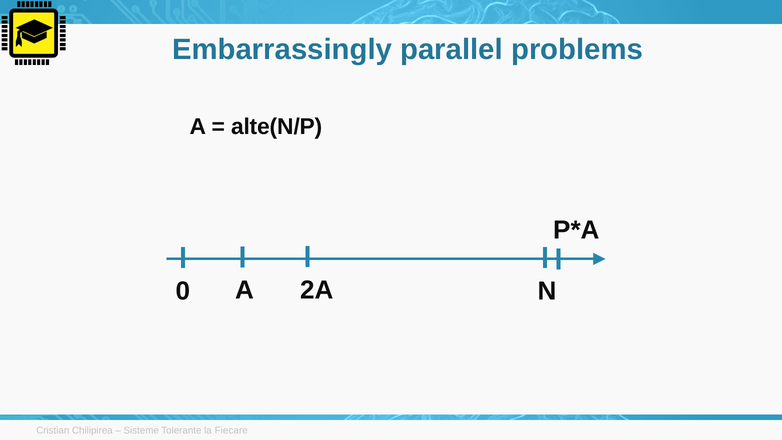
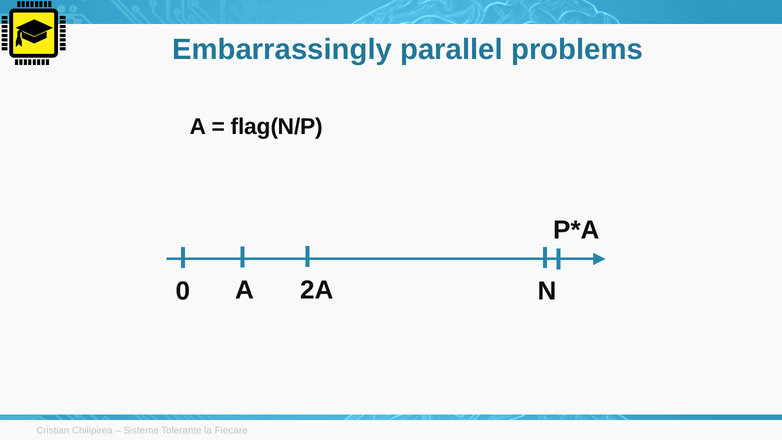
alte(N/P: alte(N/P -> flag(N/P
